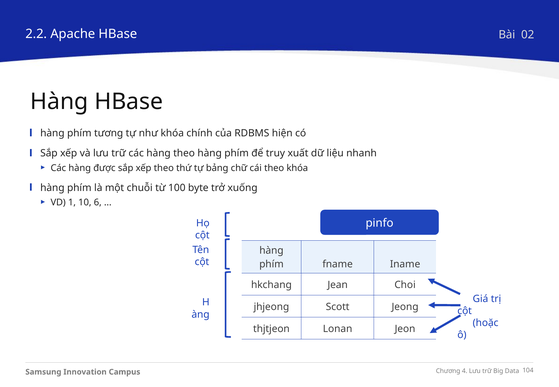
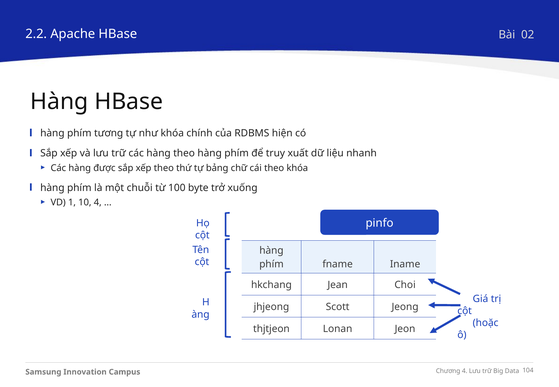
10 6: 6 -> 4
